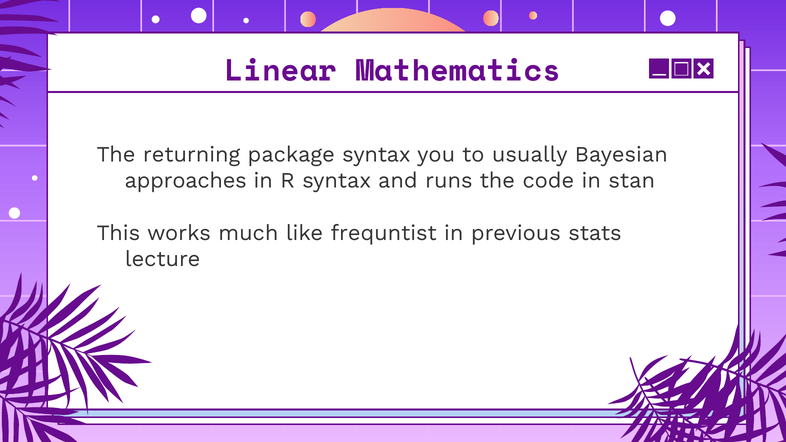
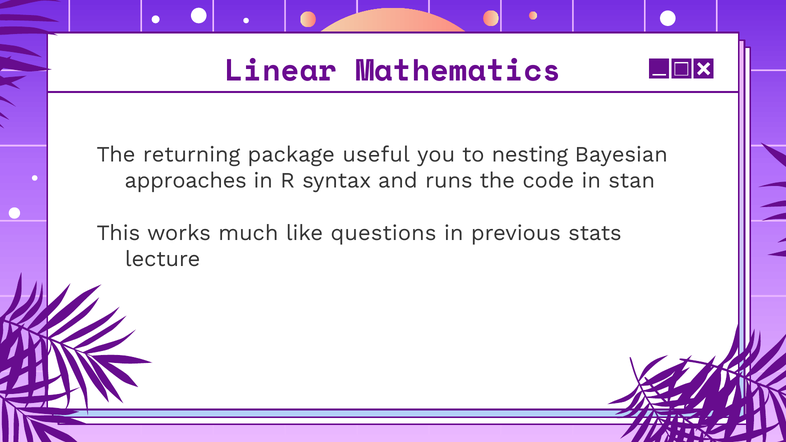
package syntax: syntax -> useful
usually: usually -> nesting
frequntist: frequntist -> questions
